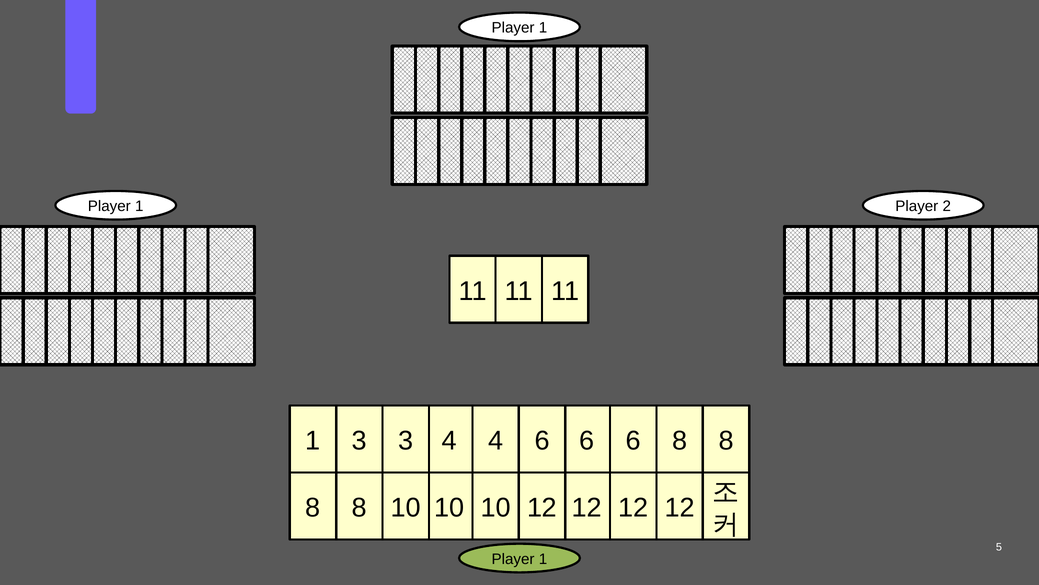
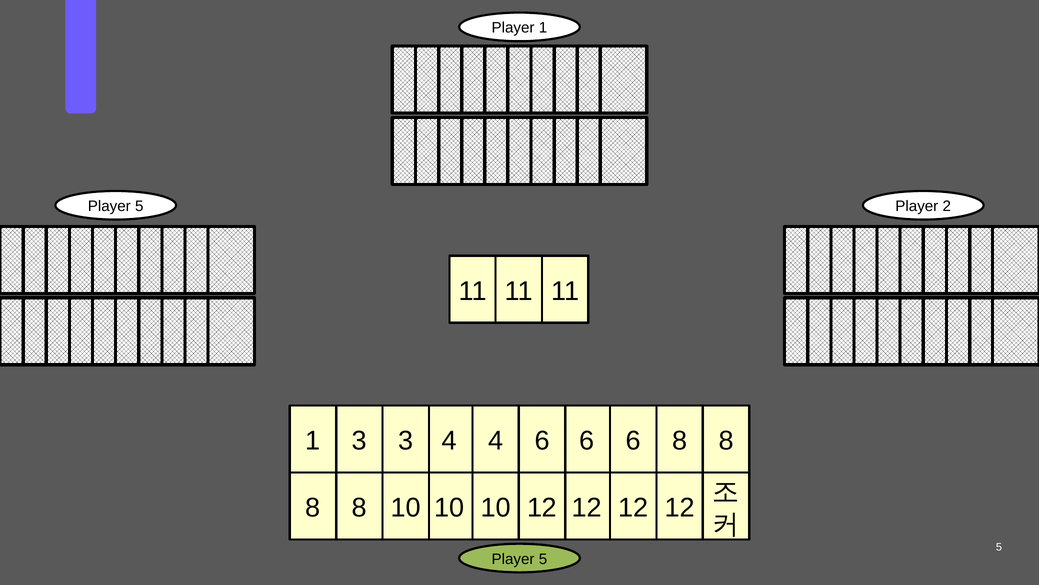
1 at (139, 206): 1 -> 5
1 at (543, 559): 1 -> 5
